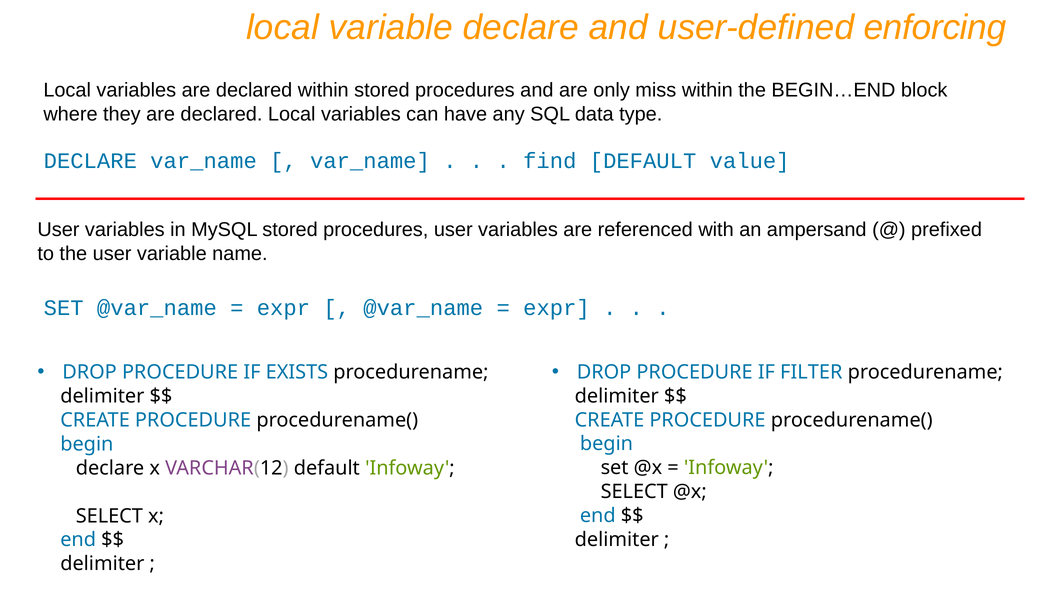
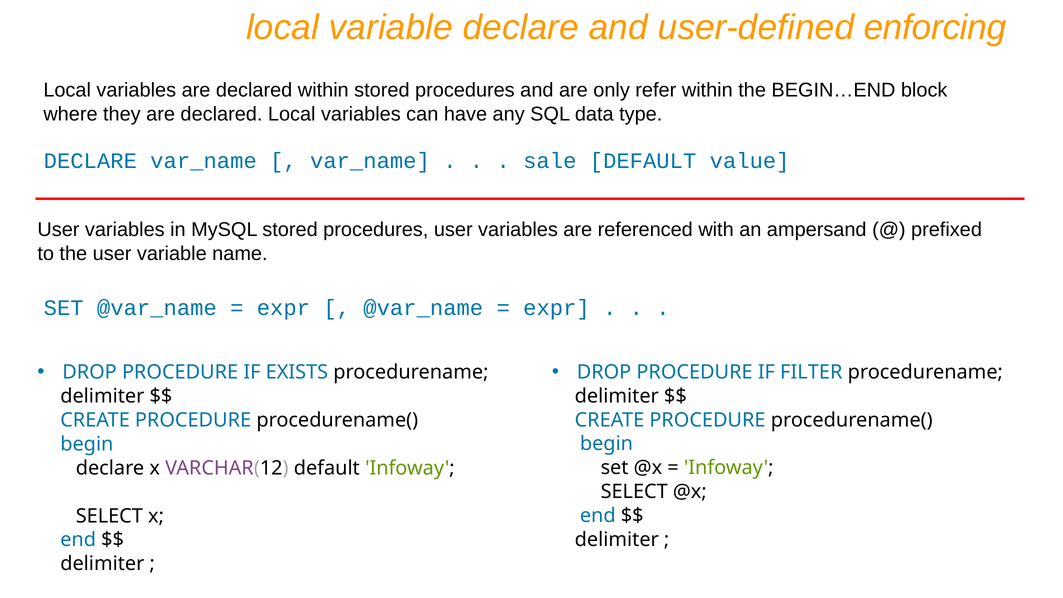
miss: miss -> refer
find: find -> sale
